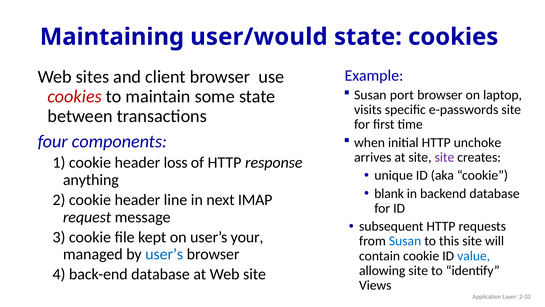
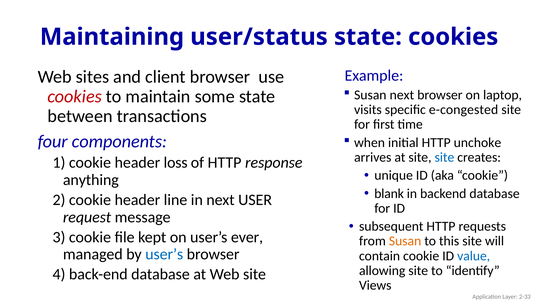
user/would: user/would -> user/status
Susan port: port -> next
e-passwords: e-passwords -> e-congested
site at (444, 157) colour: purple -> blue
IMAP: IMAP -> USER
your: your -> ever
Susan at (405, 241) colour: blue -> orange
